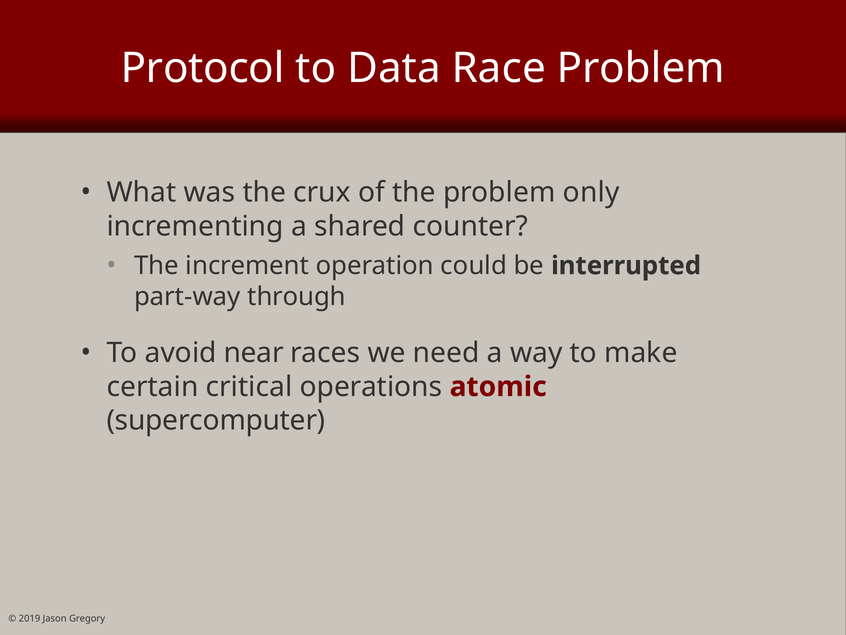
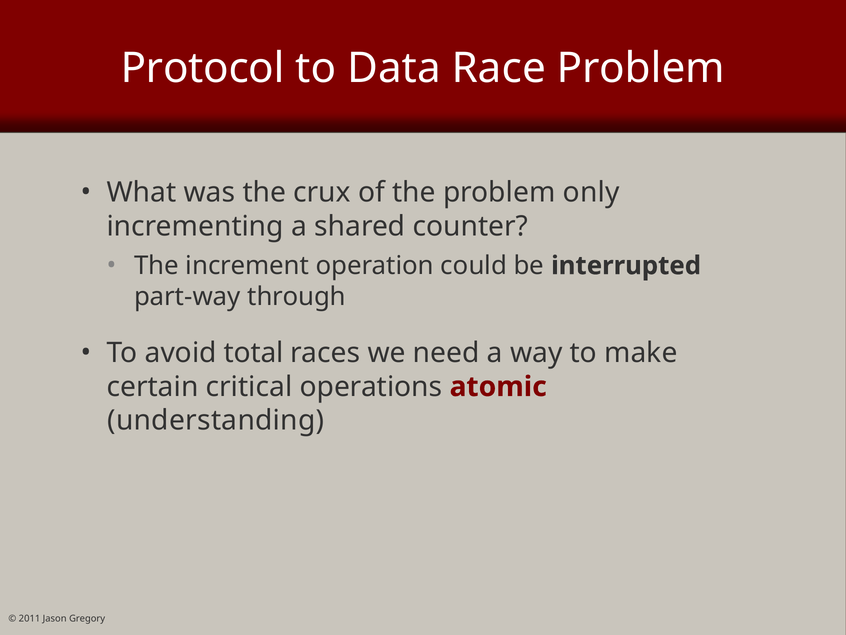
near: near -> total
supercomputer: supercomputer -> understanding
2019: 2019 -> 2011
